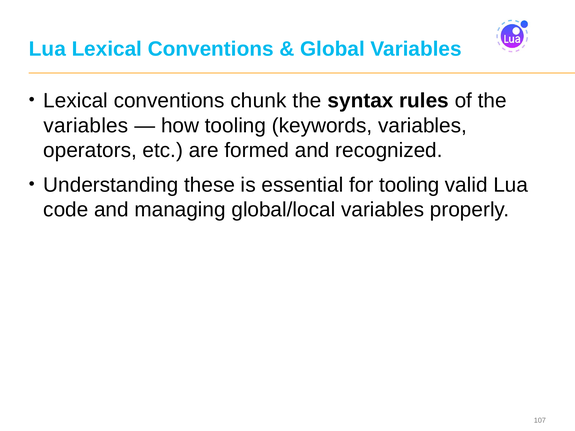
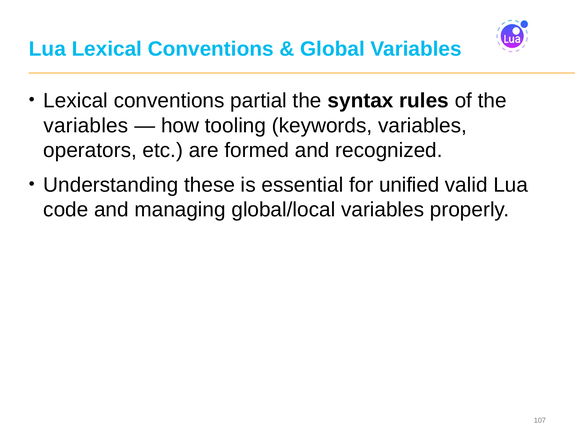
chunk: chunk -> partial
for tooling: tooling -> unified
